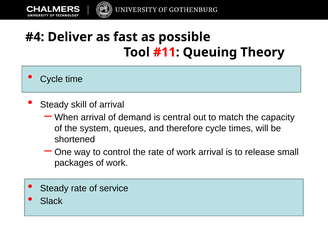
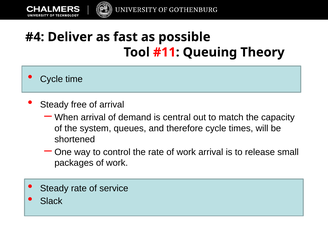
skill: skill -> free
